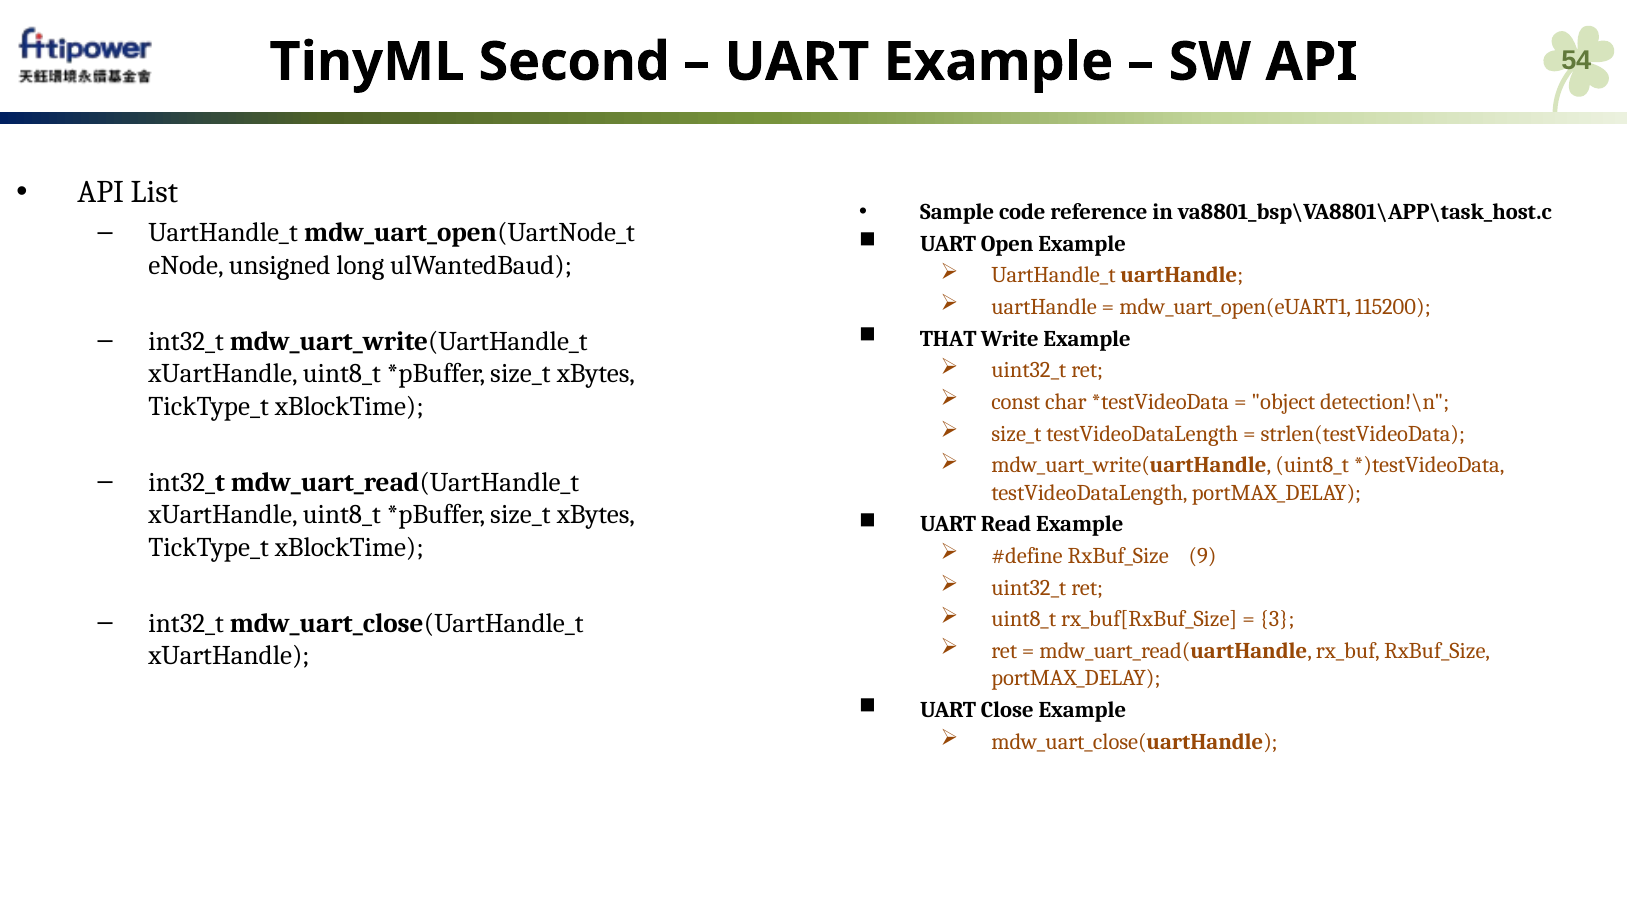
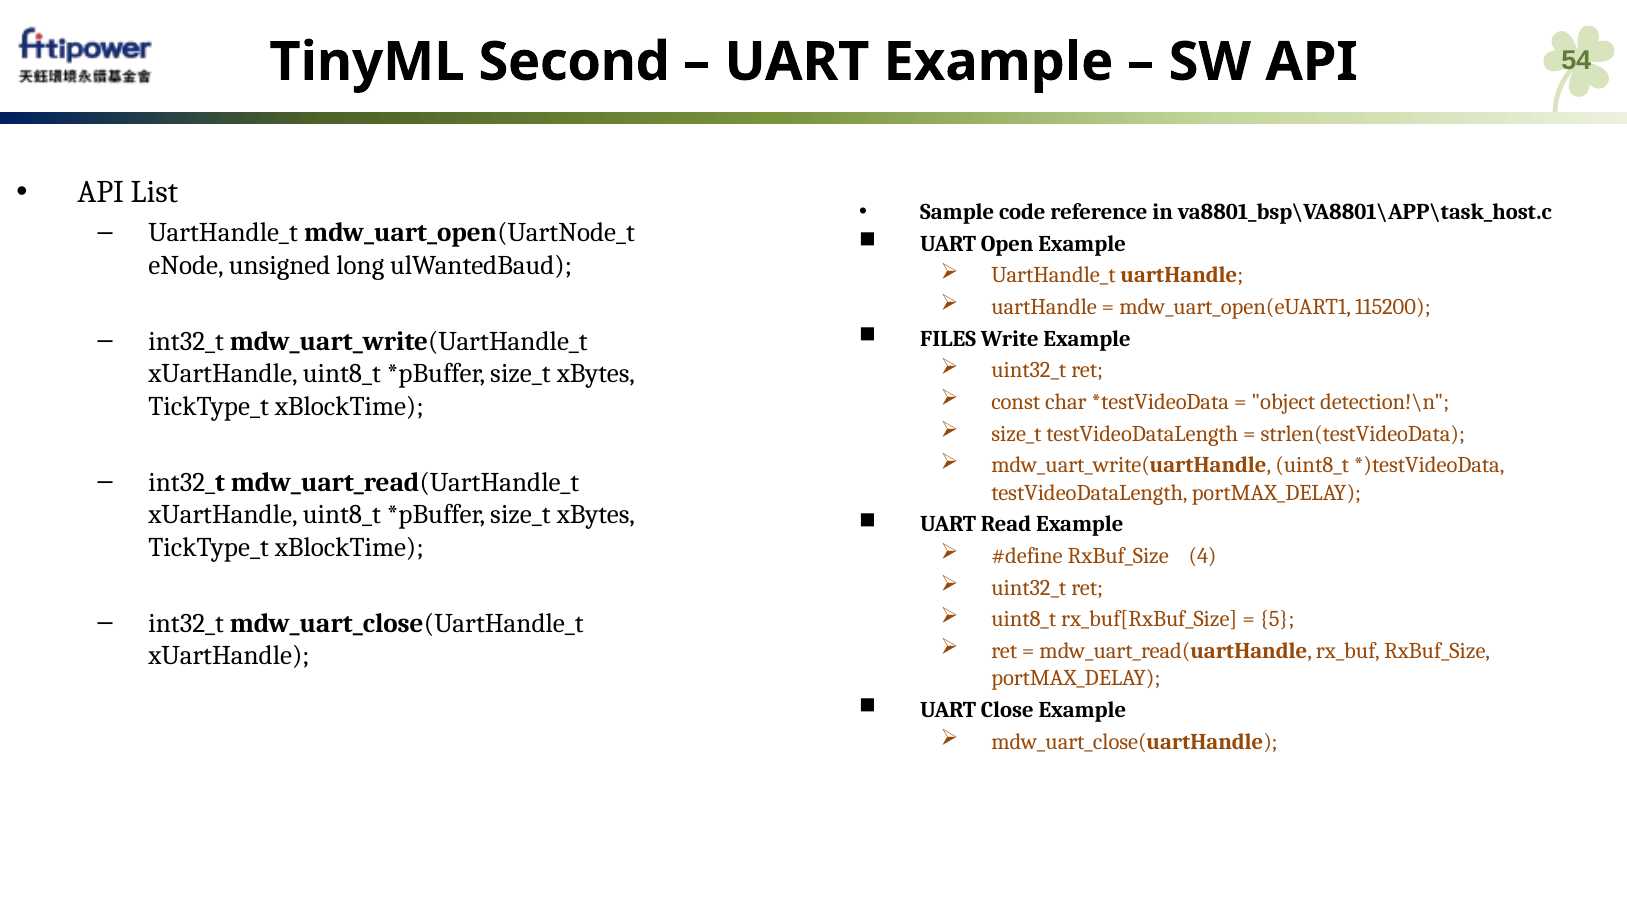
THAT: THAT -> FILES
9: 9 -> 4
3: 3 -> 5
